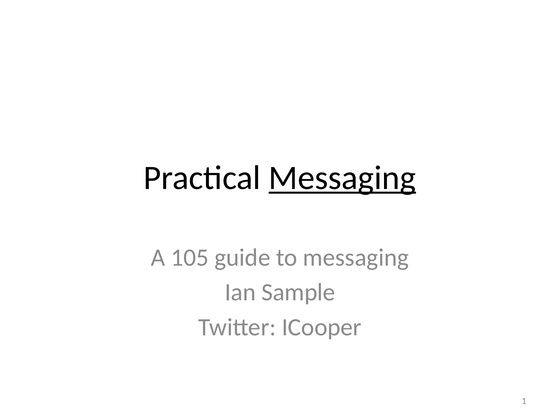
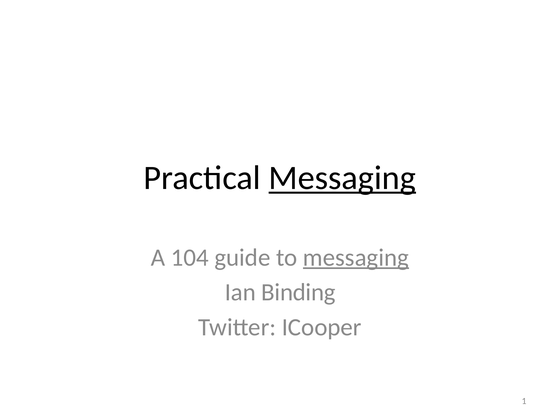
105: 105 -> 104
messaging at (356, 257) underline: none -> present
Sample: Sample -> Binding
